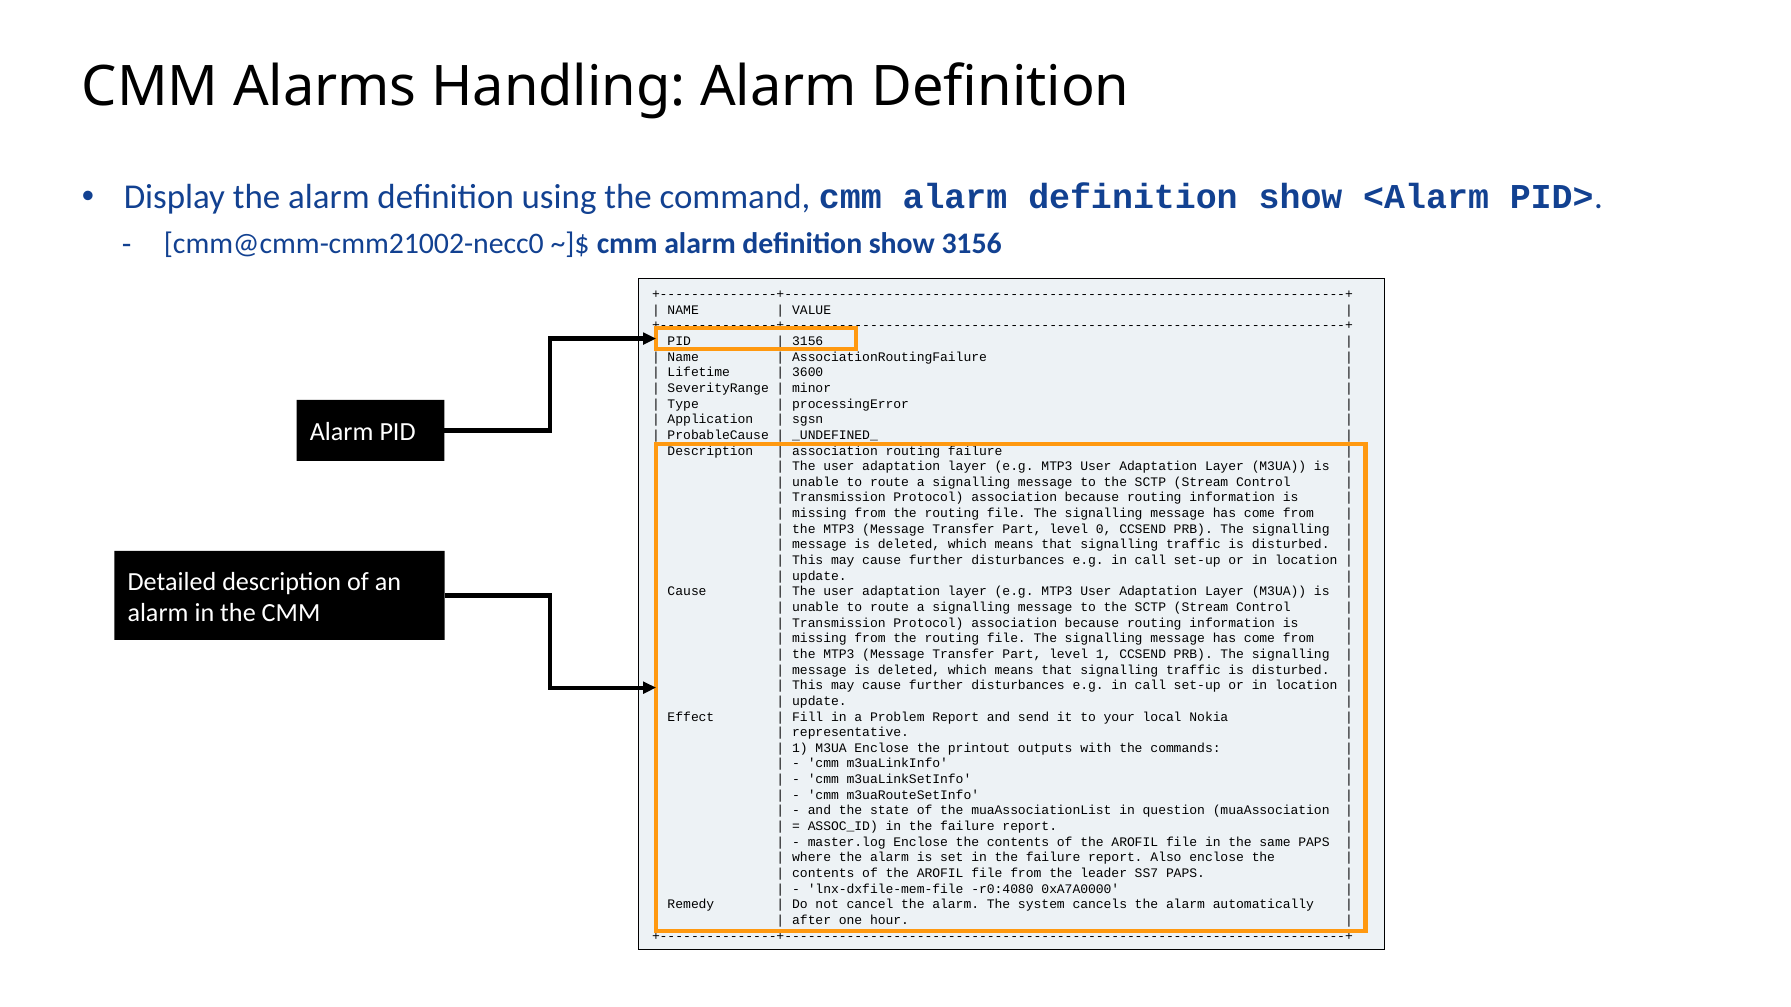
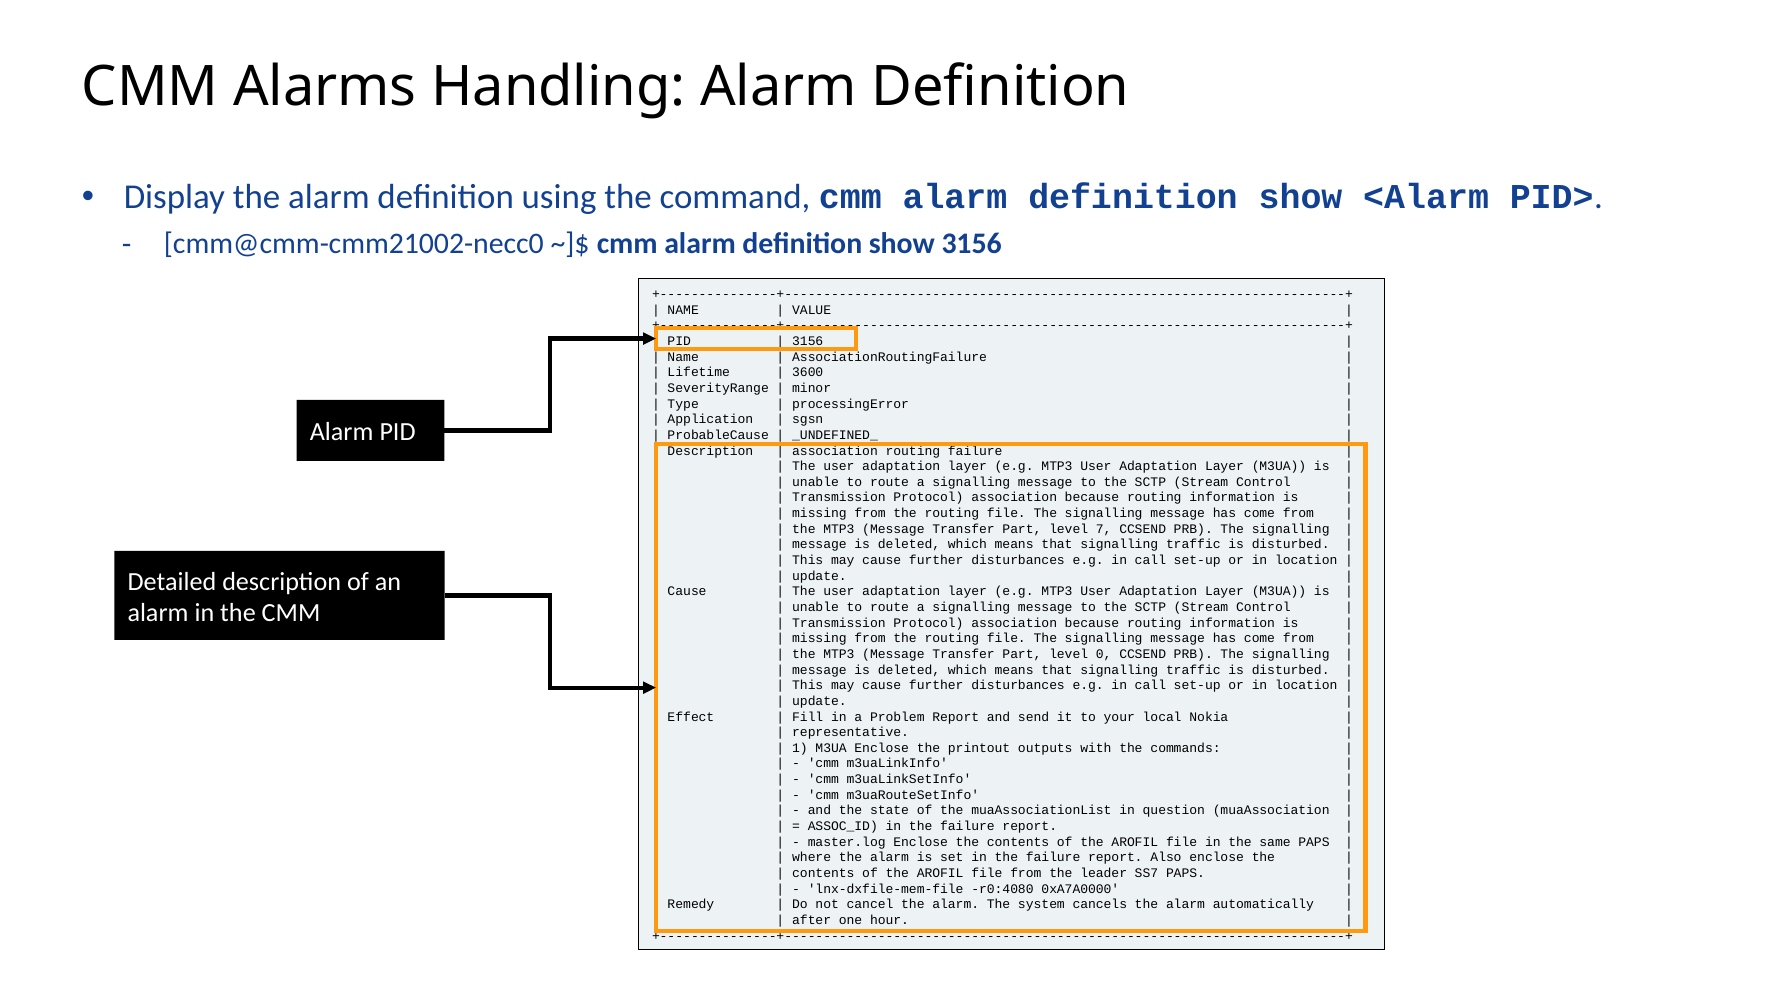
0: 0 -> 7
level 1: 1 -> 0
